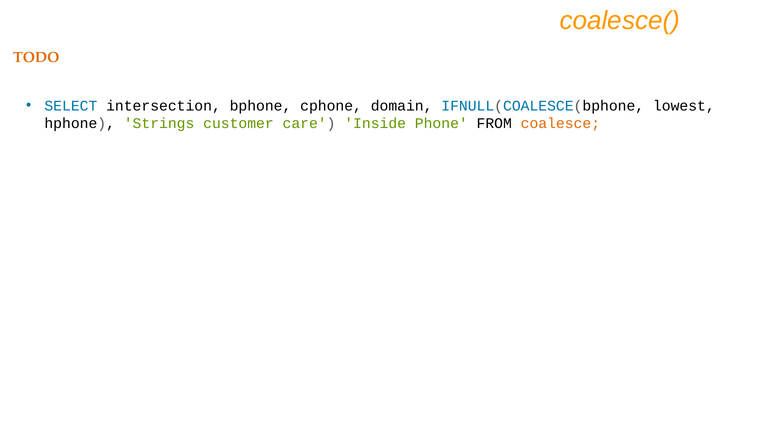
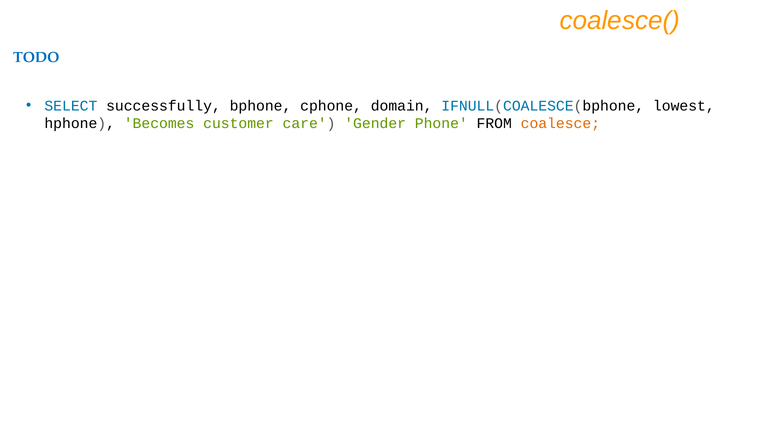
TODO colour: orange -> blue
intersection: intersection -> successfully
Strings: Strings -> Becomes
Inside: Inside -> Gender
